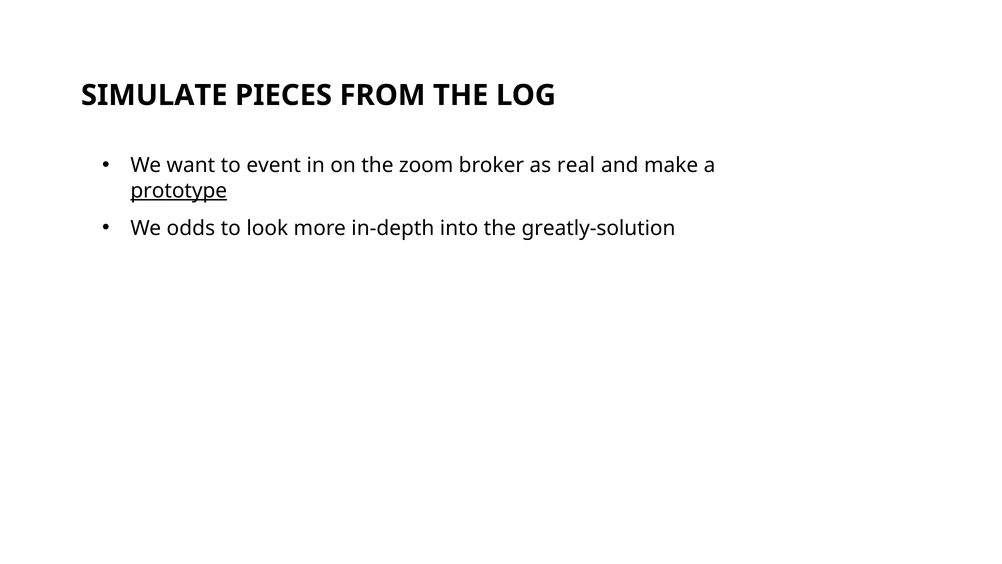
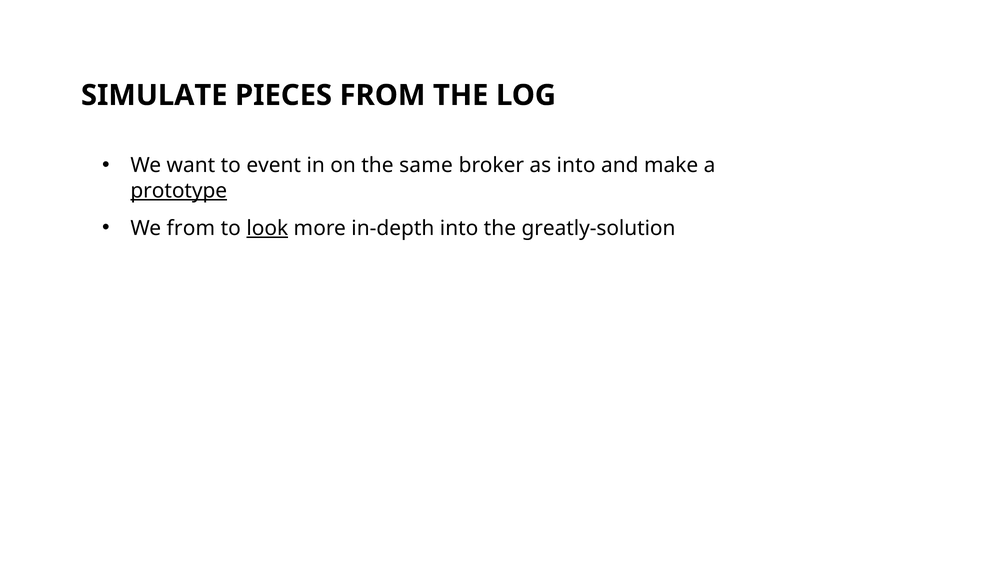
zoom: zoom -> same
as real: real -> into
We odds: odds -> from
look underline: none -> present
